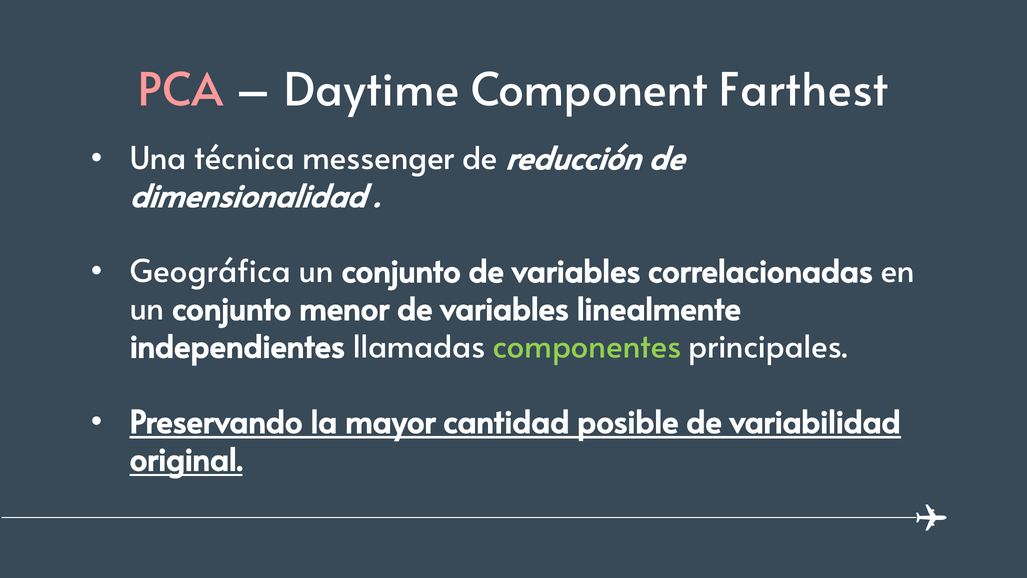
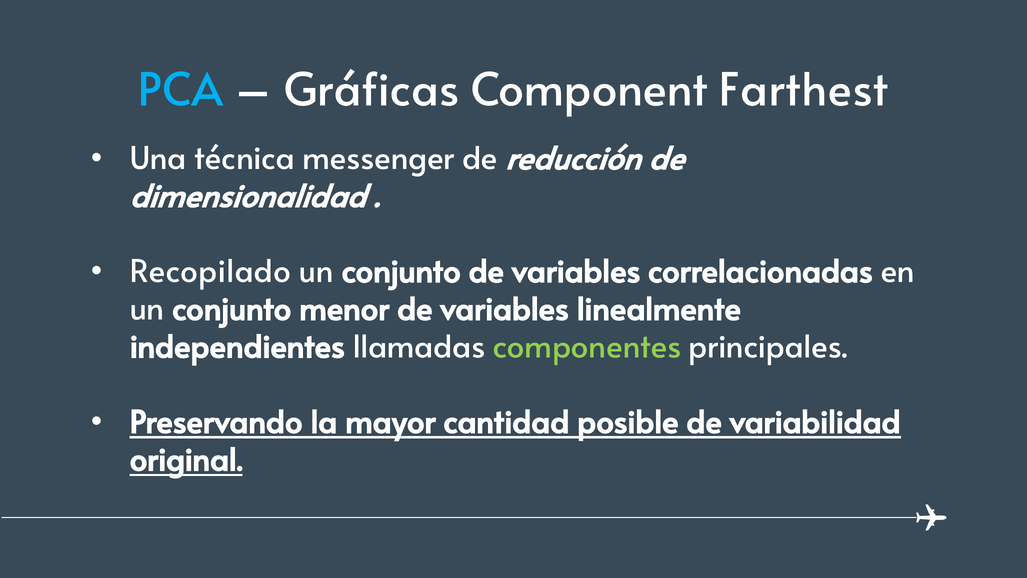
PCA colour: pink -> light blue
Daytime: Daytime -> Gráficas
Geográfica: Geográfica -> Recopilado
